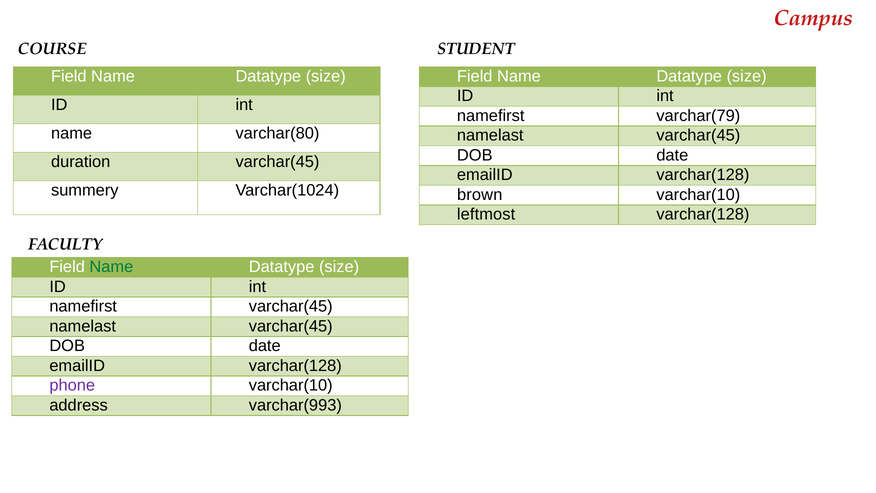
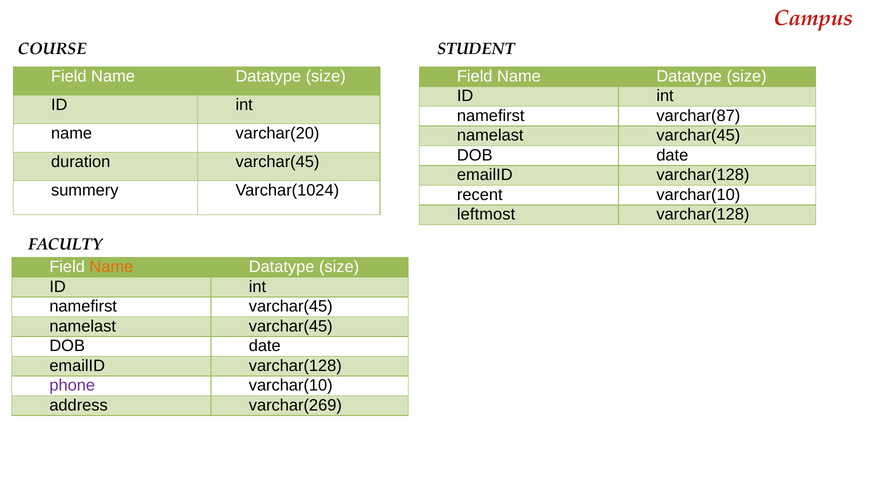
varchar(79: varchar(79 -> varchar(87
varchar(80: varchar(80 -> varchar(20
brown: brown -> recent
Name at (111, 267) colour: green -> orange
varchar(993: varchar(993 -> varchar(269
